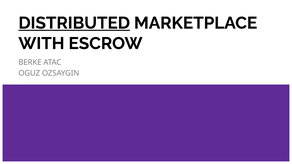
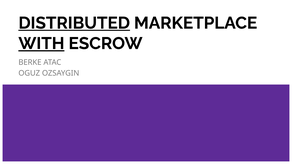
WITH underline: none -> present
